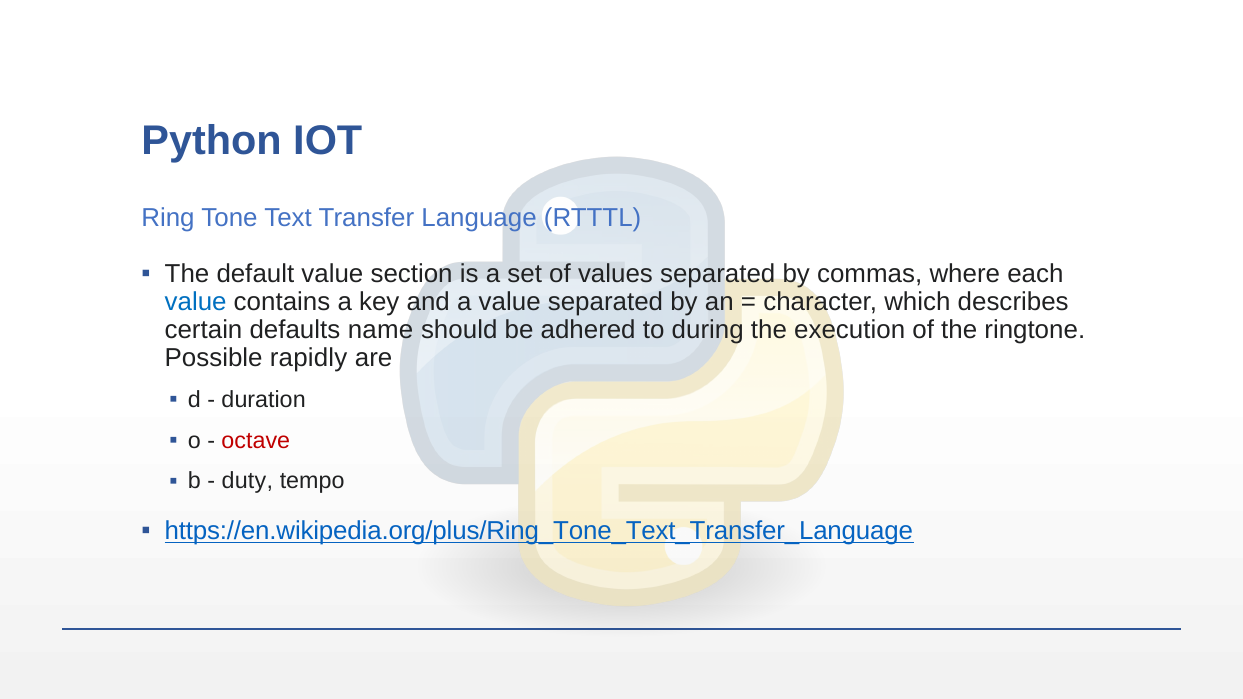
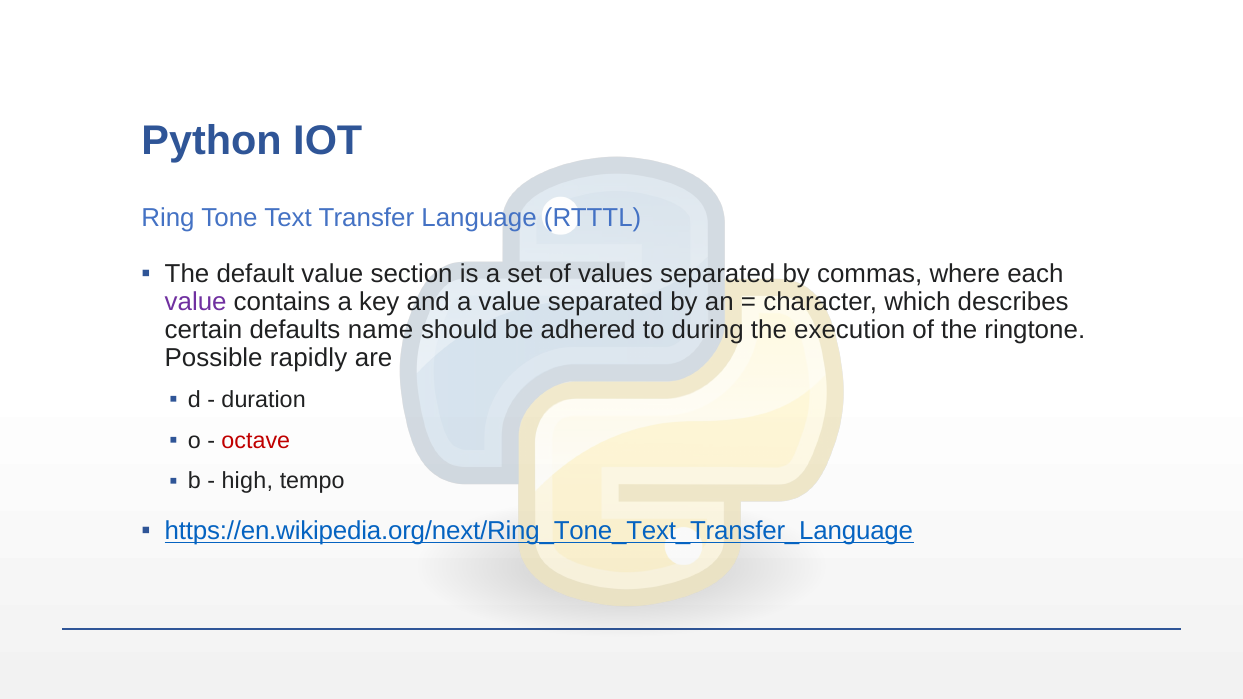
value at (196, 302) colour: blue -> purple
duty: duty -> high
https://en.wikipedia.org/plus/Ring_Tone_Text_Transfer_Language: https://en.wikipedia.org/plus/Ring_Tone_Text_Transfer_Language -> https://en.wikipedia.org/next/Ring_Tone_Text_Transfer_Language
